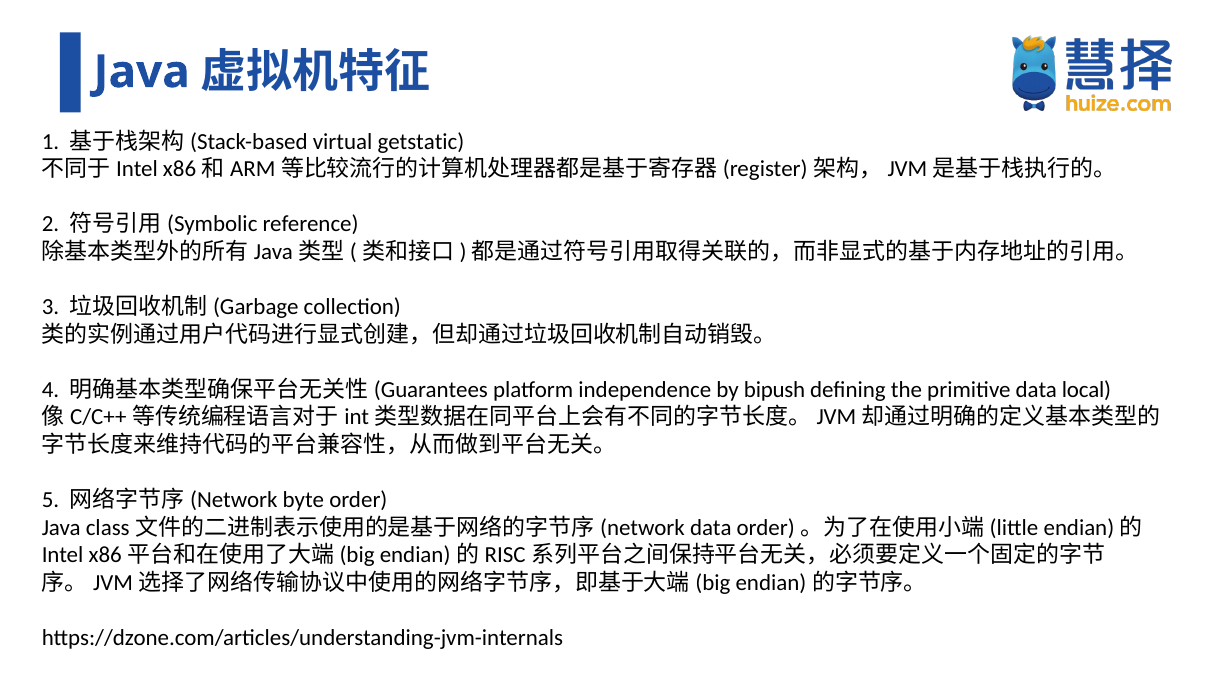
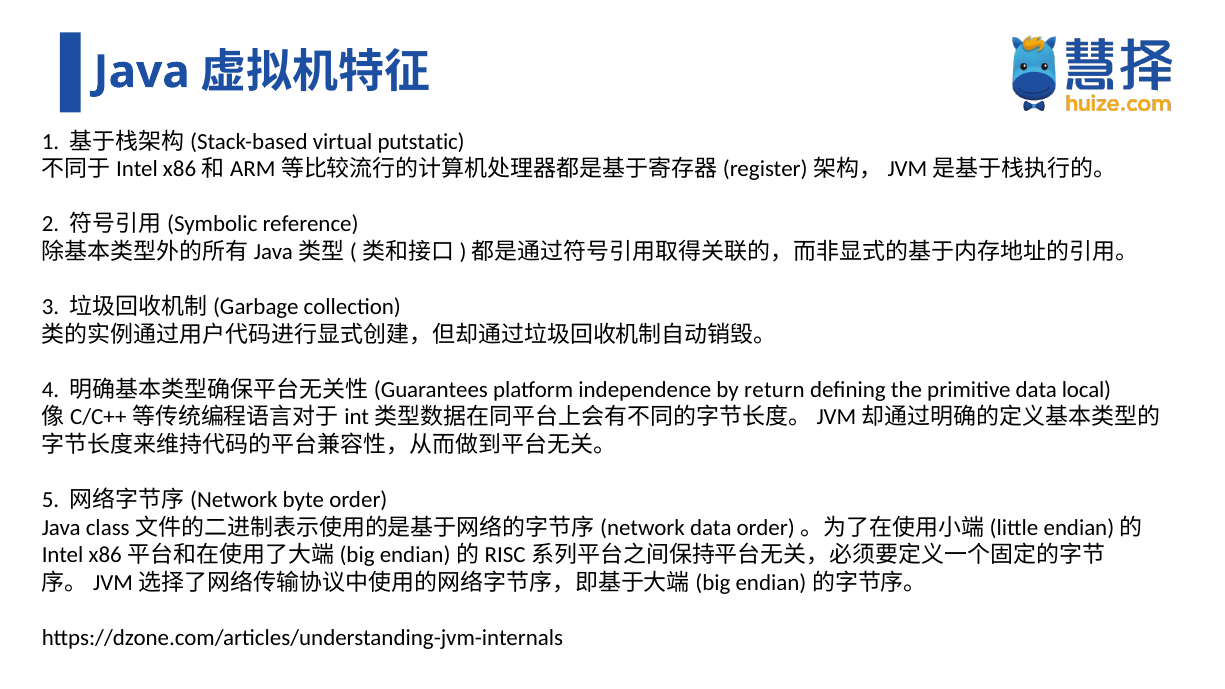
getstatic: getstatic -> putstatic
bipush: bipush -> return
